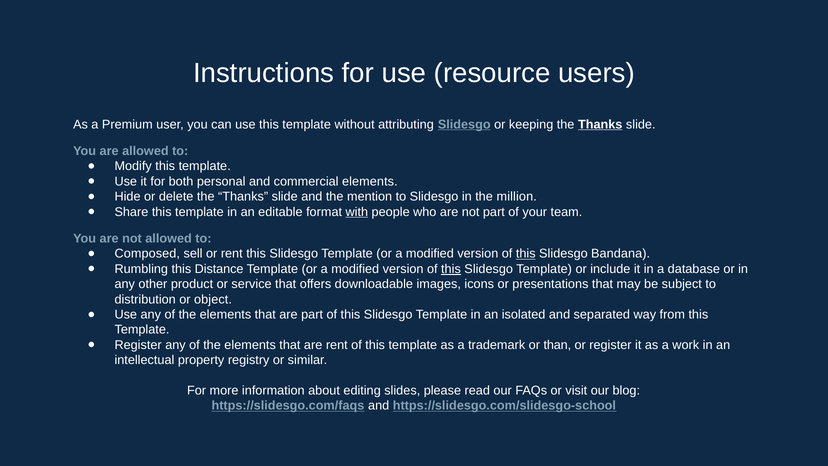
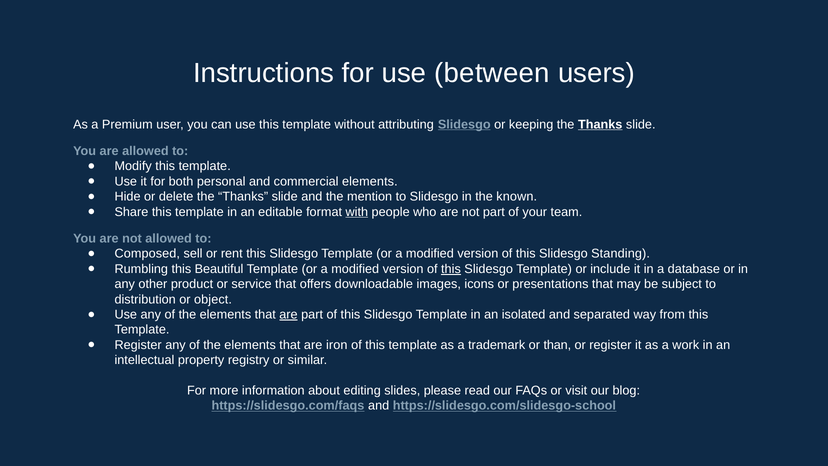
resource: resource -> between
million: million -> known
this at (526, 254) underline: present -> none
Bandana: Bandana -> Standing
Distance: Distance -> Beautiful
are at (288, 314) underline: none -> present
are rent: rent -> iron
